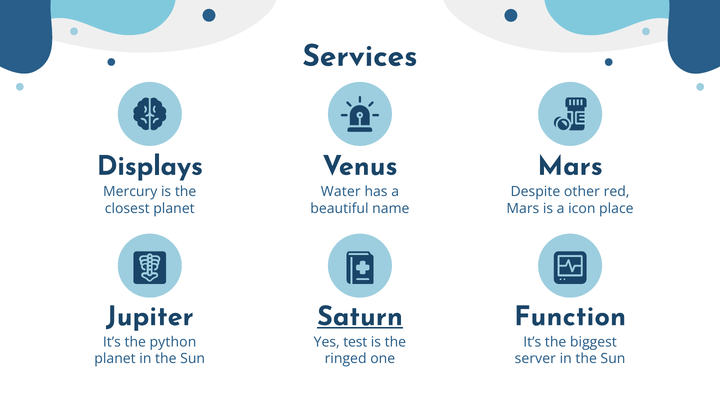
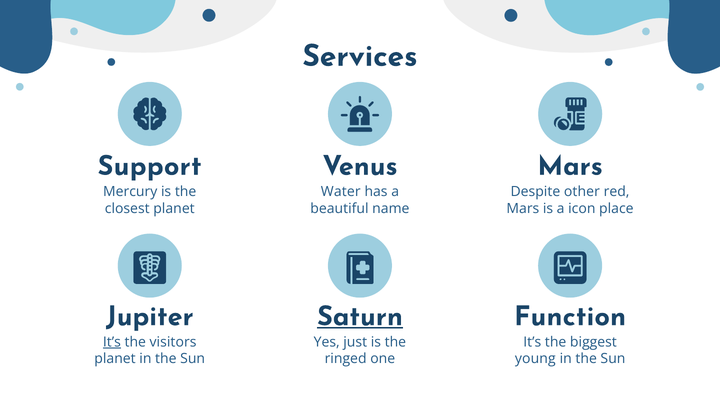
Displays: Displays -> Support
It’s at (112, 342) underline: none -> present
python: python -> visitors
test: test -> just
server: server -> young
